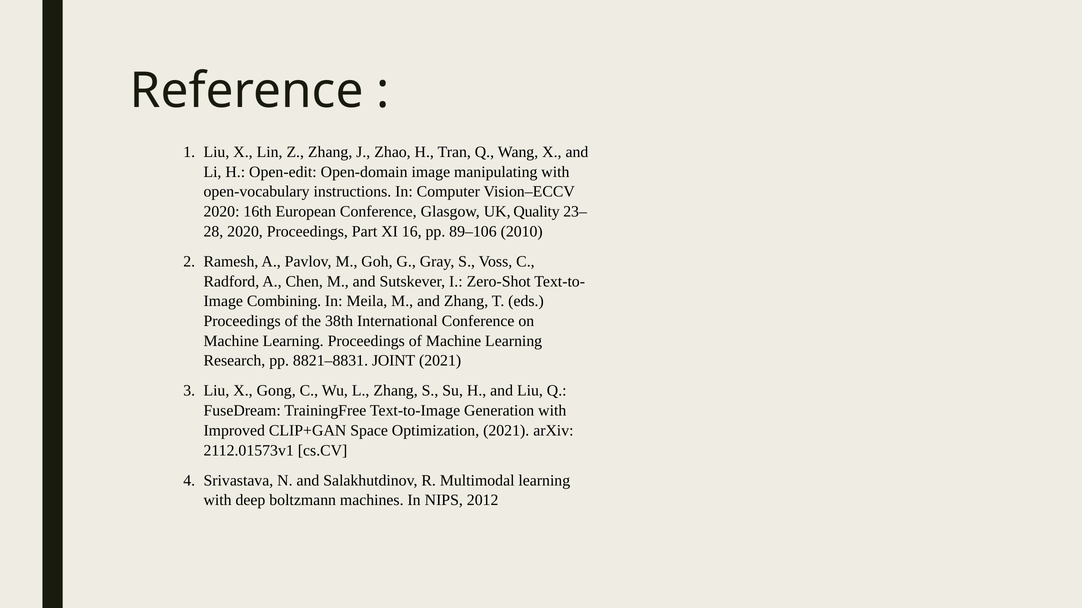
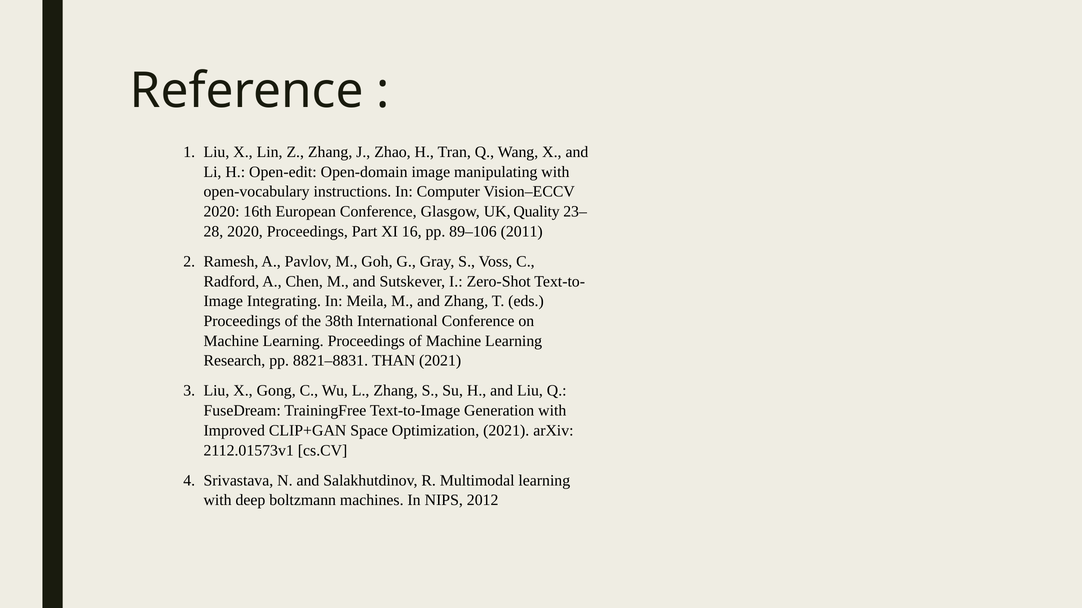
2010: 2010 -> 2011
Combining: Combining -> Integrating
JOINT: JOINT -> THAN
